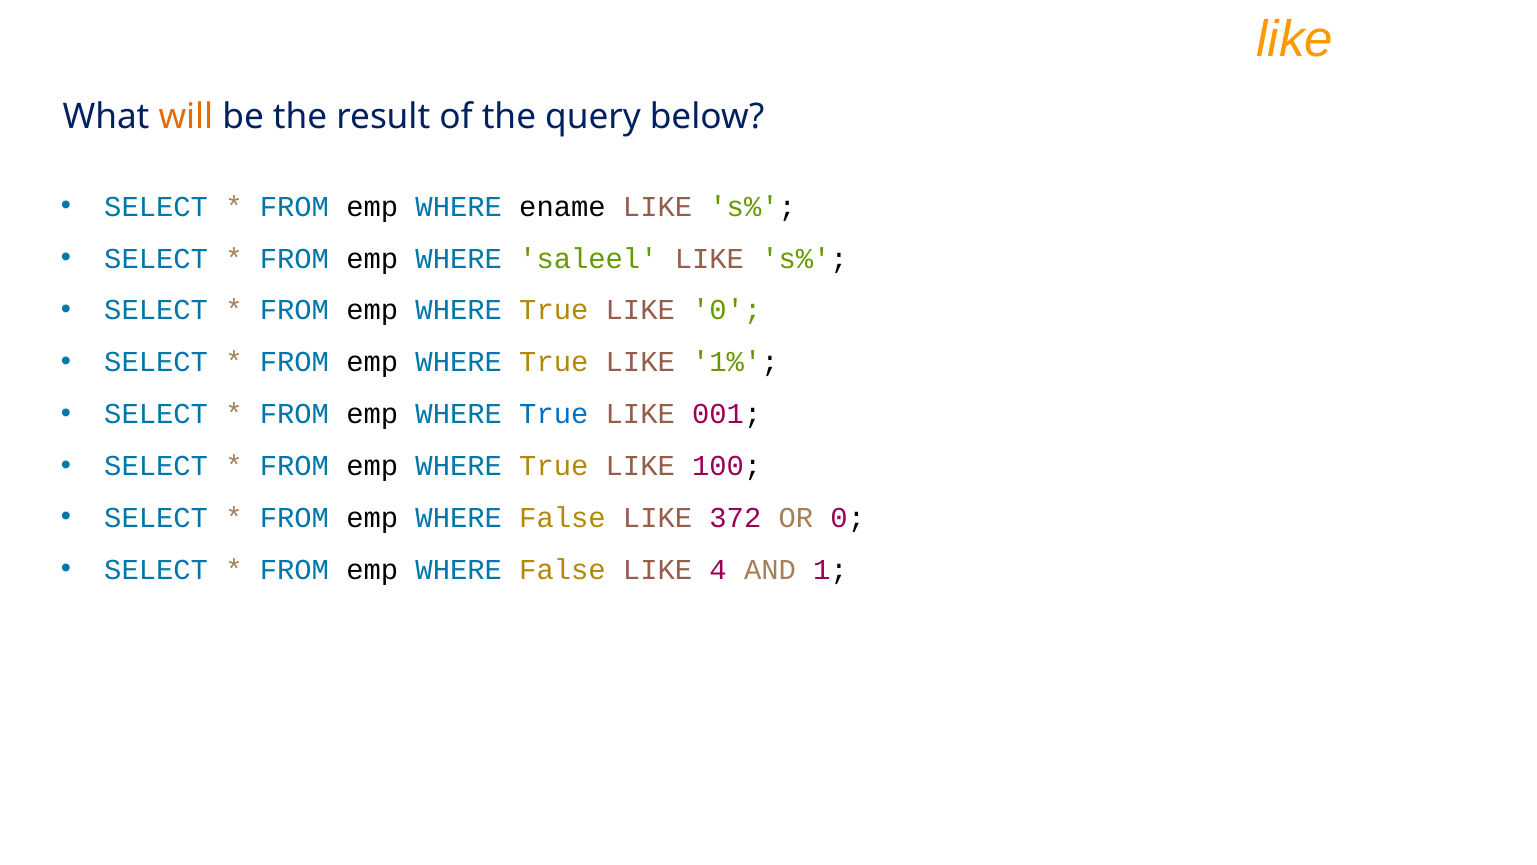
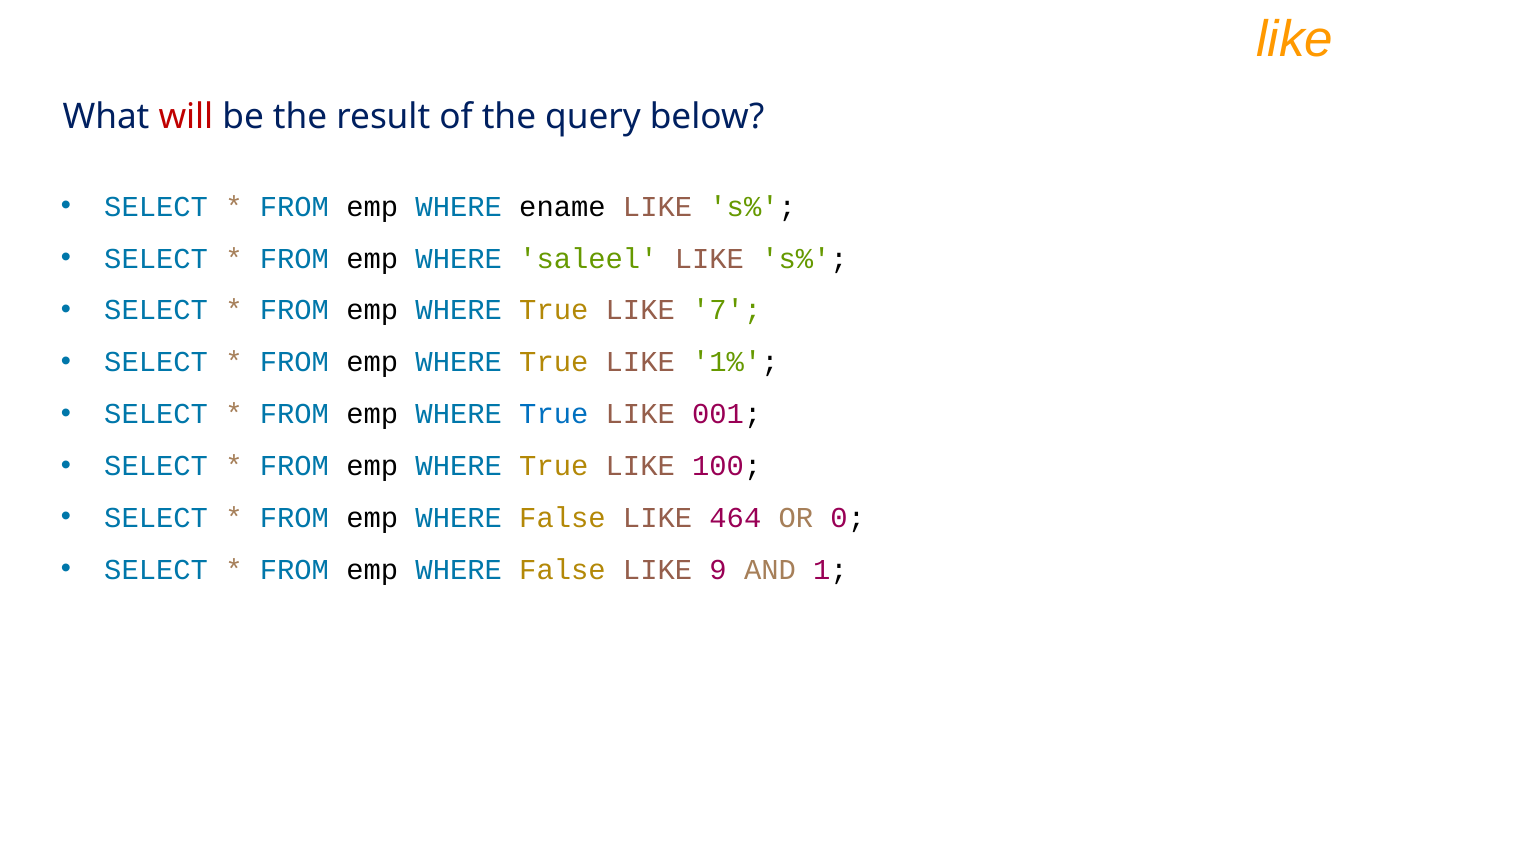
will colour: orange -> red
LIKE 0: 0 -> 7
372: 372 -> 464
4: 4 -> 9
